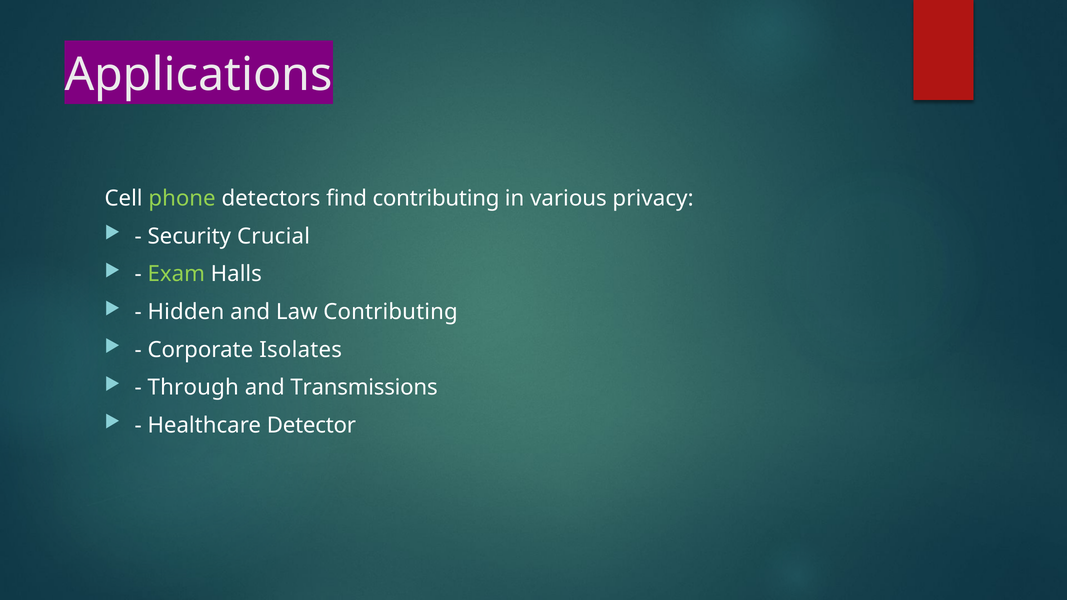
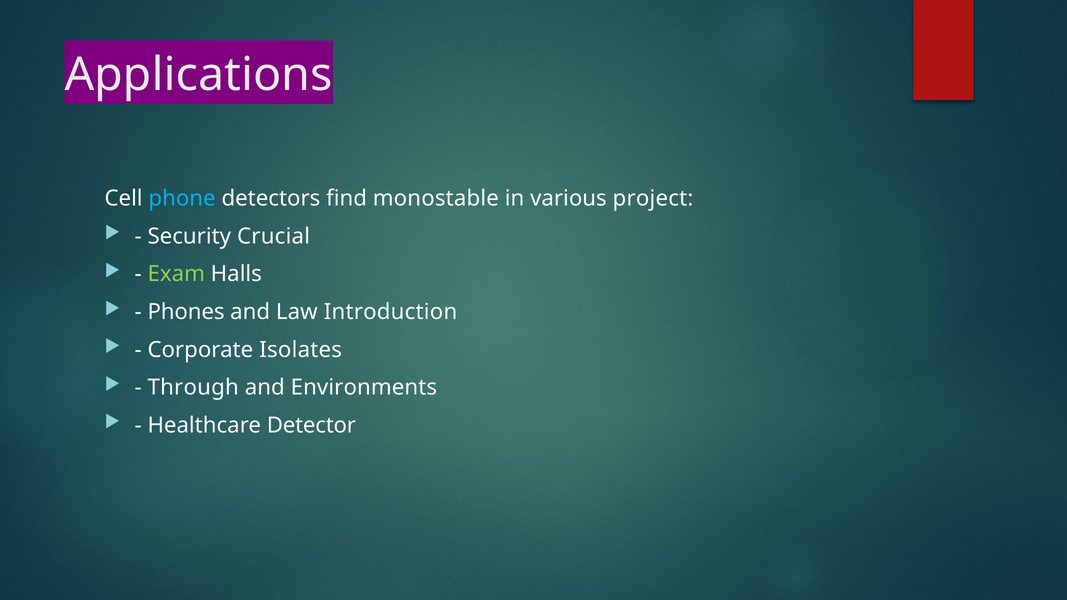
phone colour: light green -> light blue
find contributing: contributing -> monostable
privacy: privacy -> project
Hidden: Hidden -> Phones
Law Contributing: Contributing -> Introduction
Transmissions: Transmissions -> Environments
